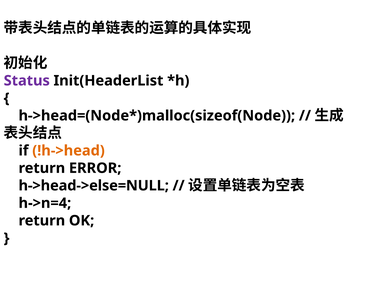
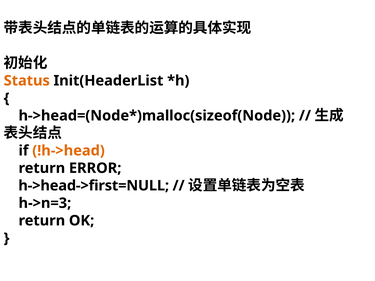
Status colour: purple -> orange
h->head->else=NULL: h->head->else=NULL -> h->head->first=NULL
h->n=4: h->n=4 -> h->n=3
